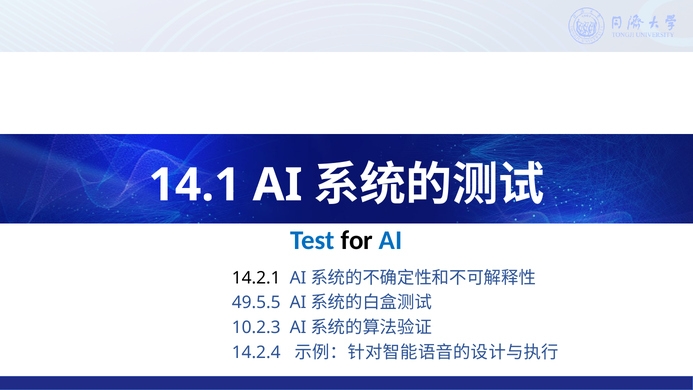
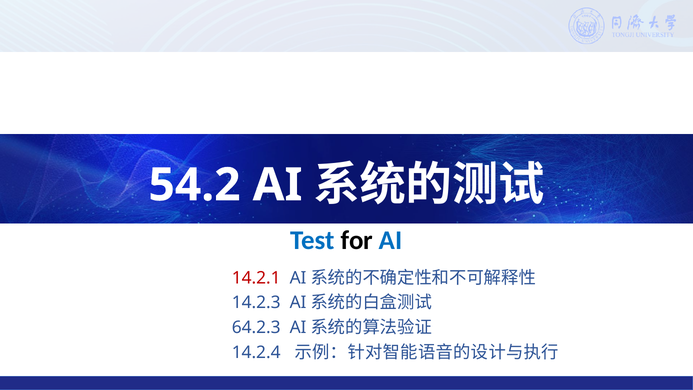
14.1: 14.1 -> 54.2
14.2.1 colour: black -> red
49.5.5: 49.5.5 -> 14.2.3
10.2.3: 10.2.3 -> 64.2.3
